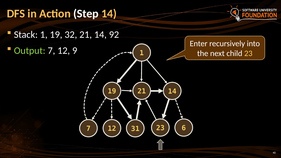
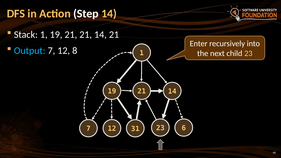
19 32: 32 -> 21
14 92: 92 -> 21
Output colour: light green -> light blue
9: 9 -> 8
